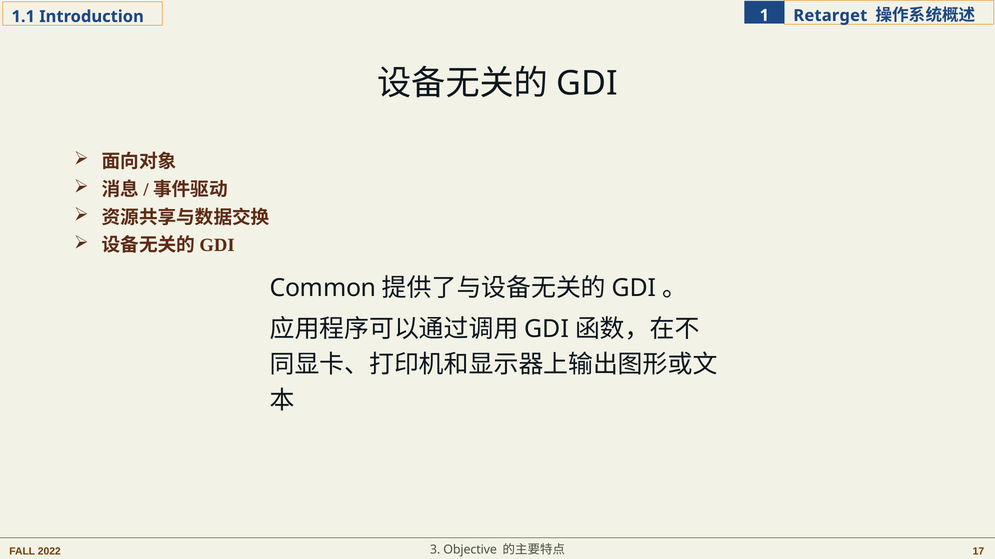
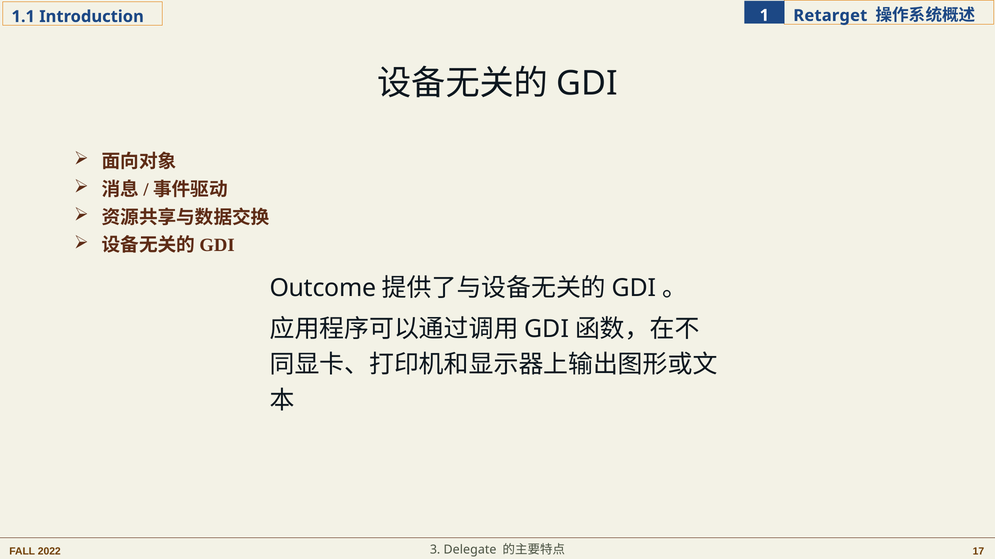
Common: Common -> Outcome
Objective: Objective -> Delegate
